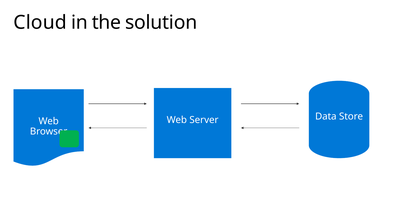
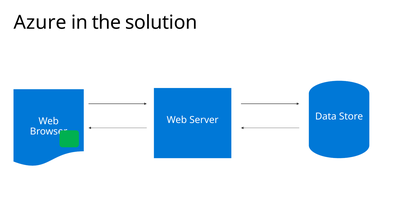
Cloud: Cloud -> Azure
